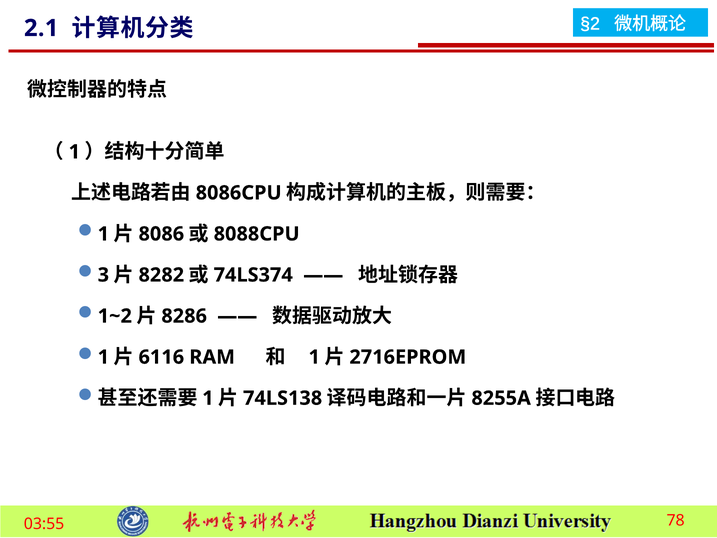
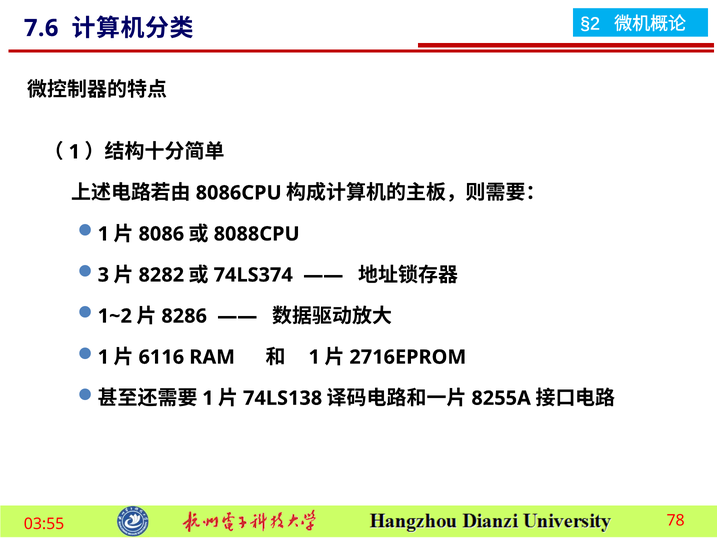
2.1: 2.1 -> 7.6
